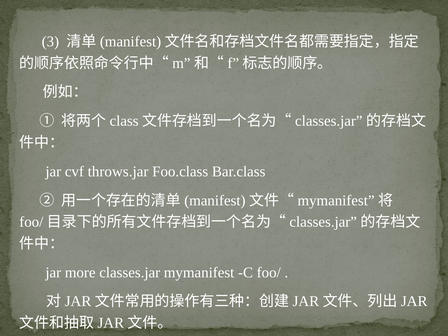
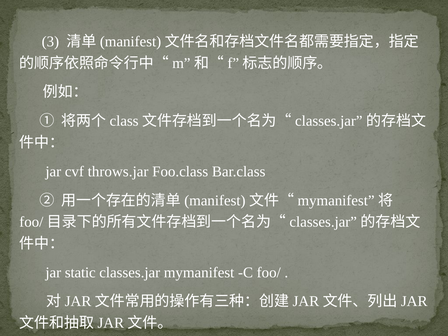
more: more -> static
